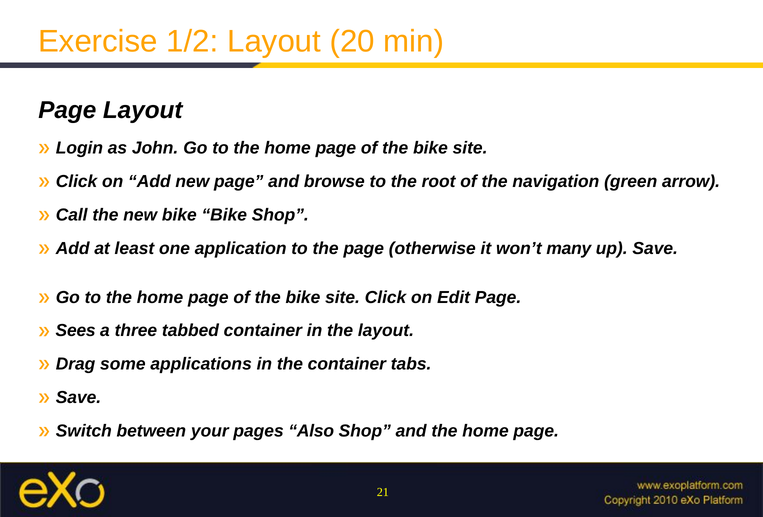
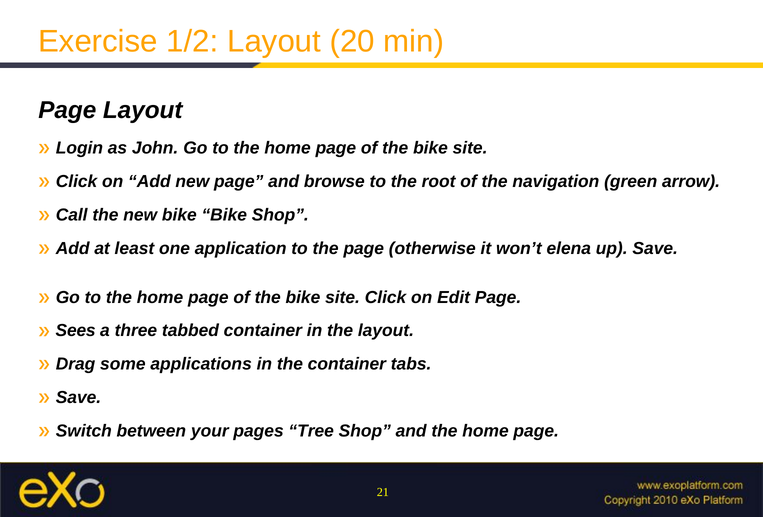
many: many -> elena
Also: Also -> Tree
